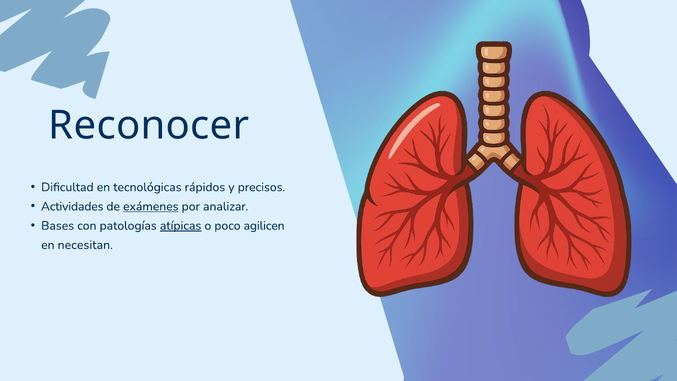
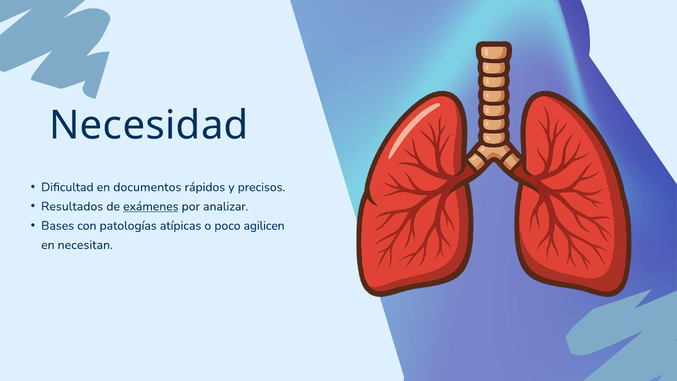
Reconocer: Reconocer -> Necesidad
tecnológicas: tecnológicas -> documentos
Actividades: Actividades -> Resultados
atípicas underline: present -> none
